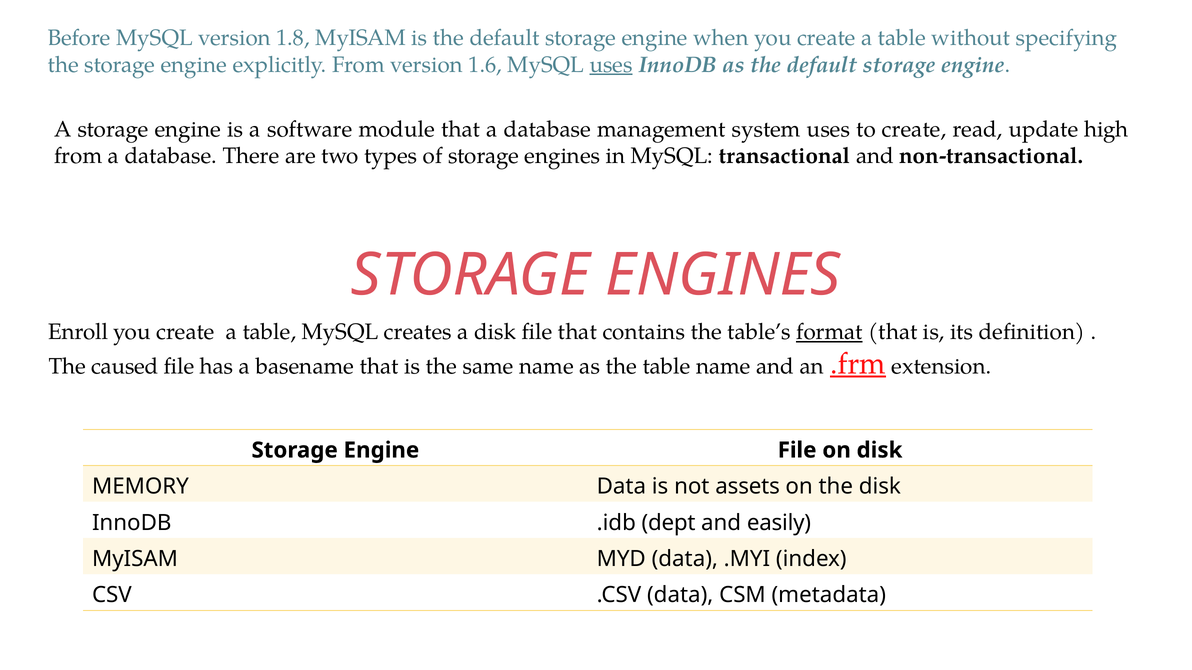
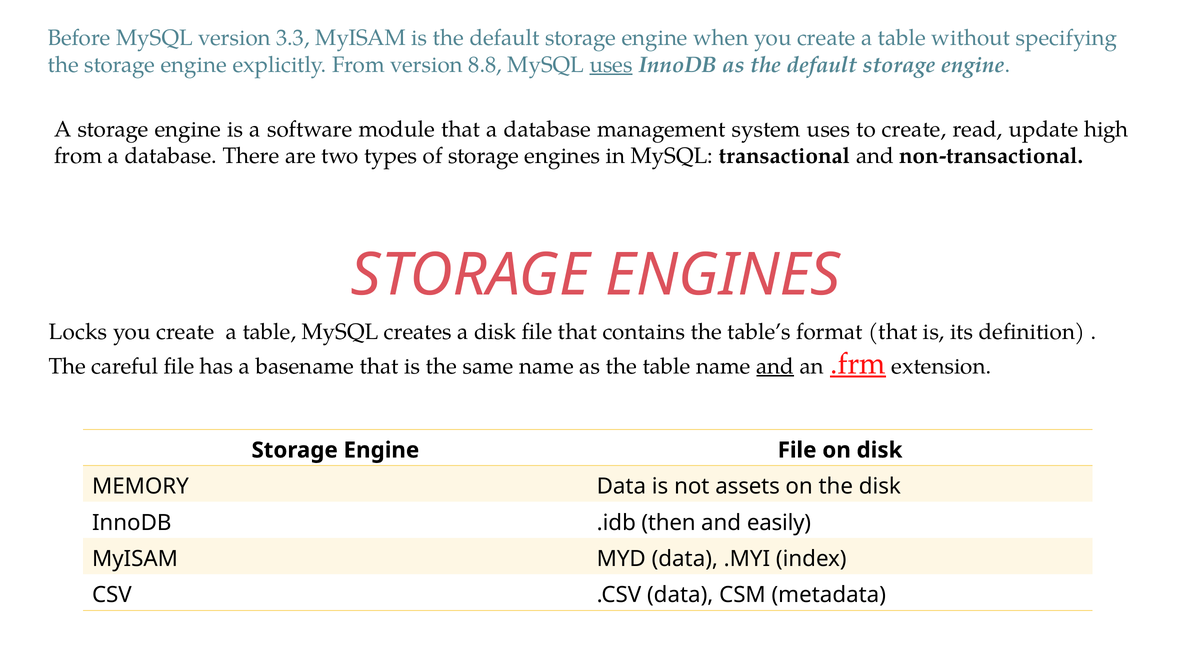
1.8: 1.8 -> 3.3
1.6: 1.6 -> 8.8
Enroll: Enroll -> Locks
format underline: present -> none
caused: caused -> careful
and at (775, 367) underline: none -> present
dept: dept -> then
